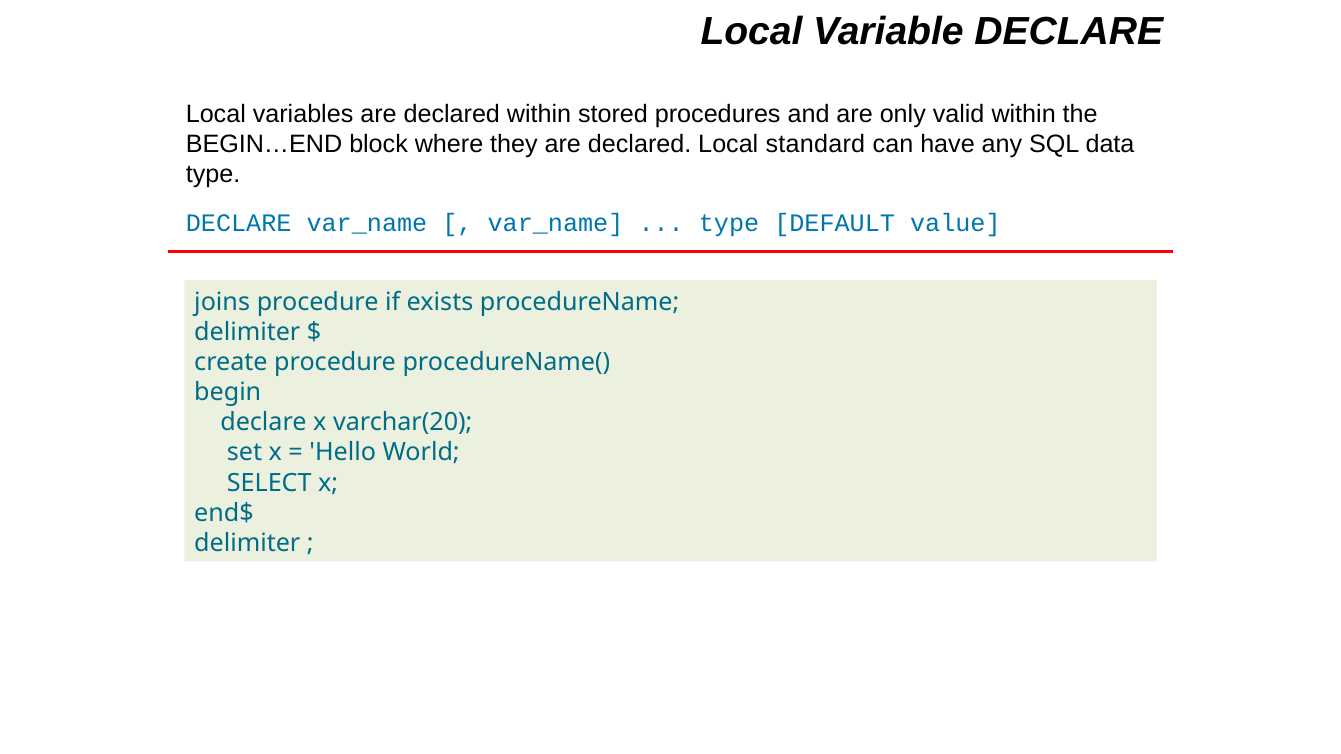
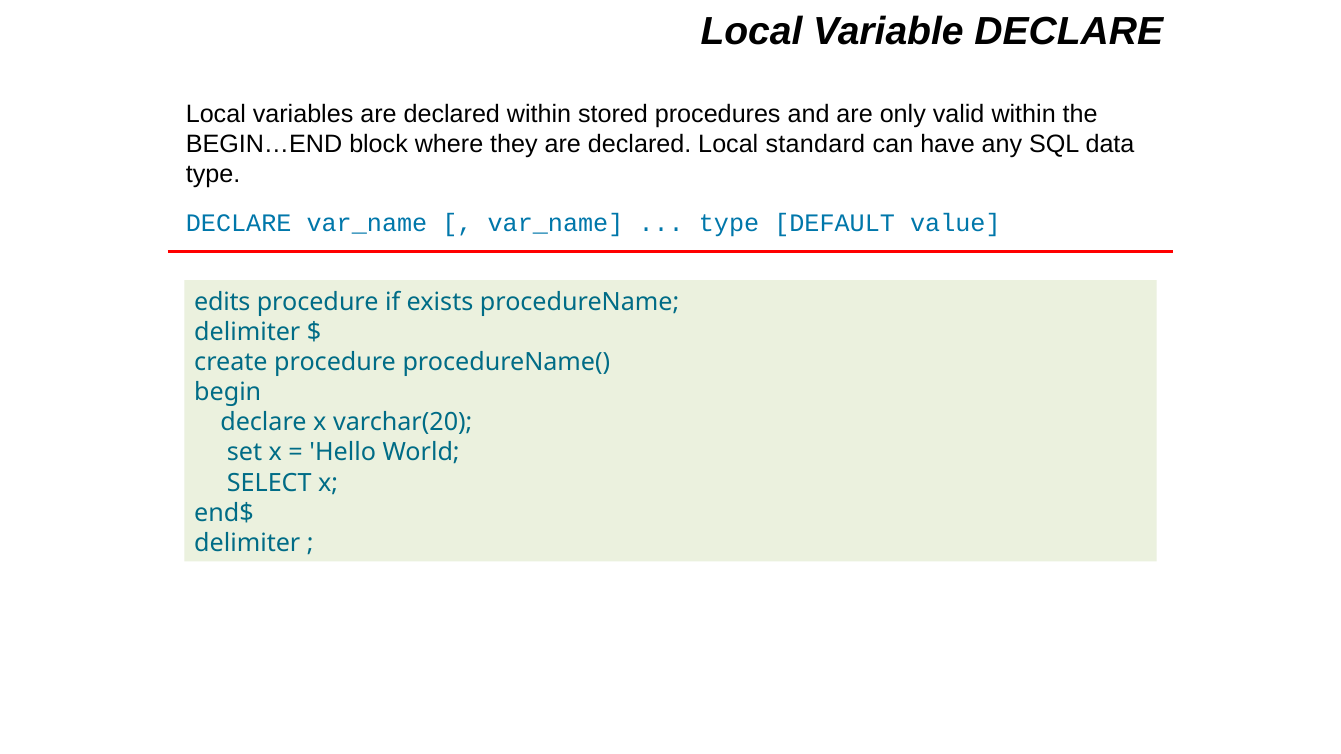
joins: joins -> edits
